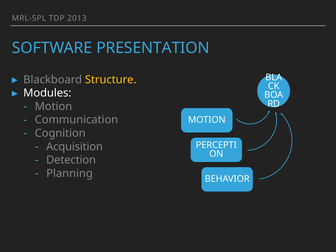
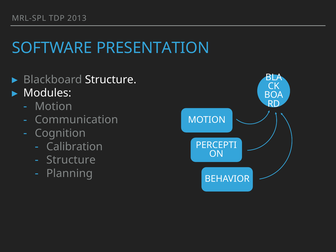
Structure at (111, 80) colour: yellow -> white
Acquisition: Acquisition -> Calibration
Detection at (71, 160): Detection -> Structure
